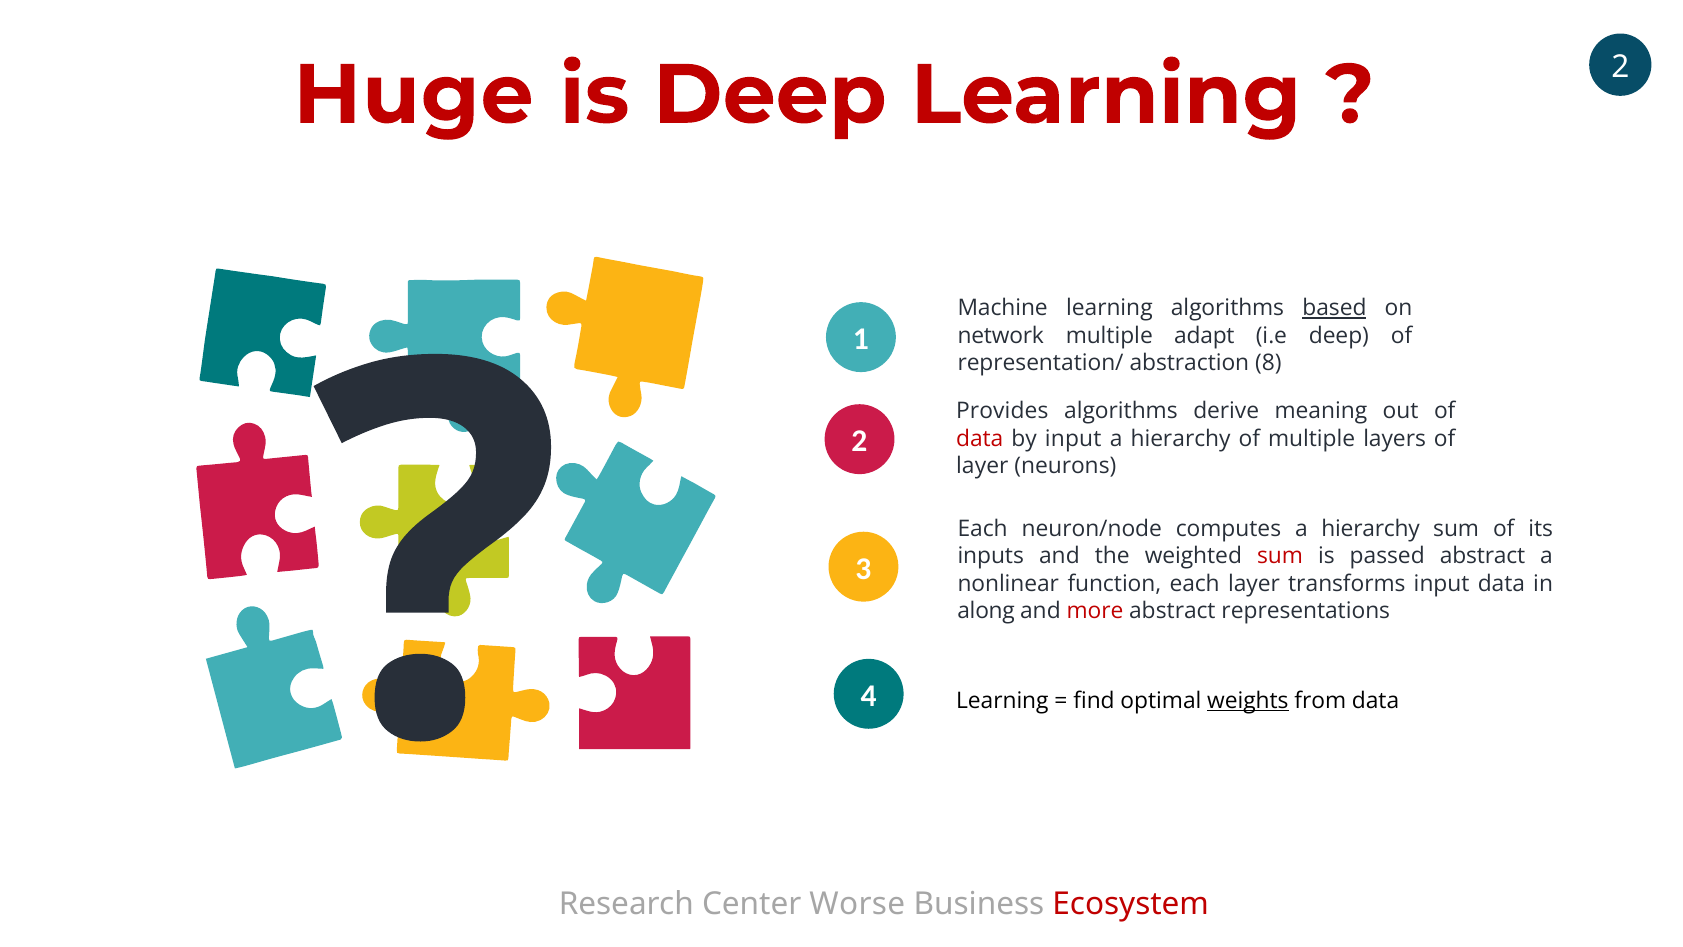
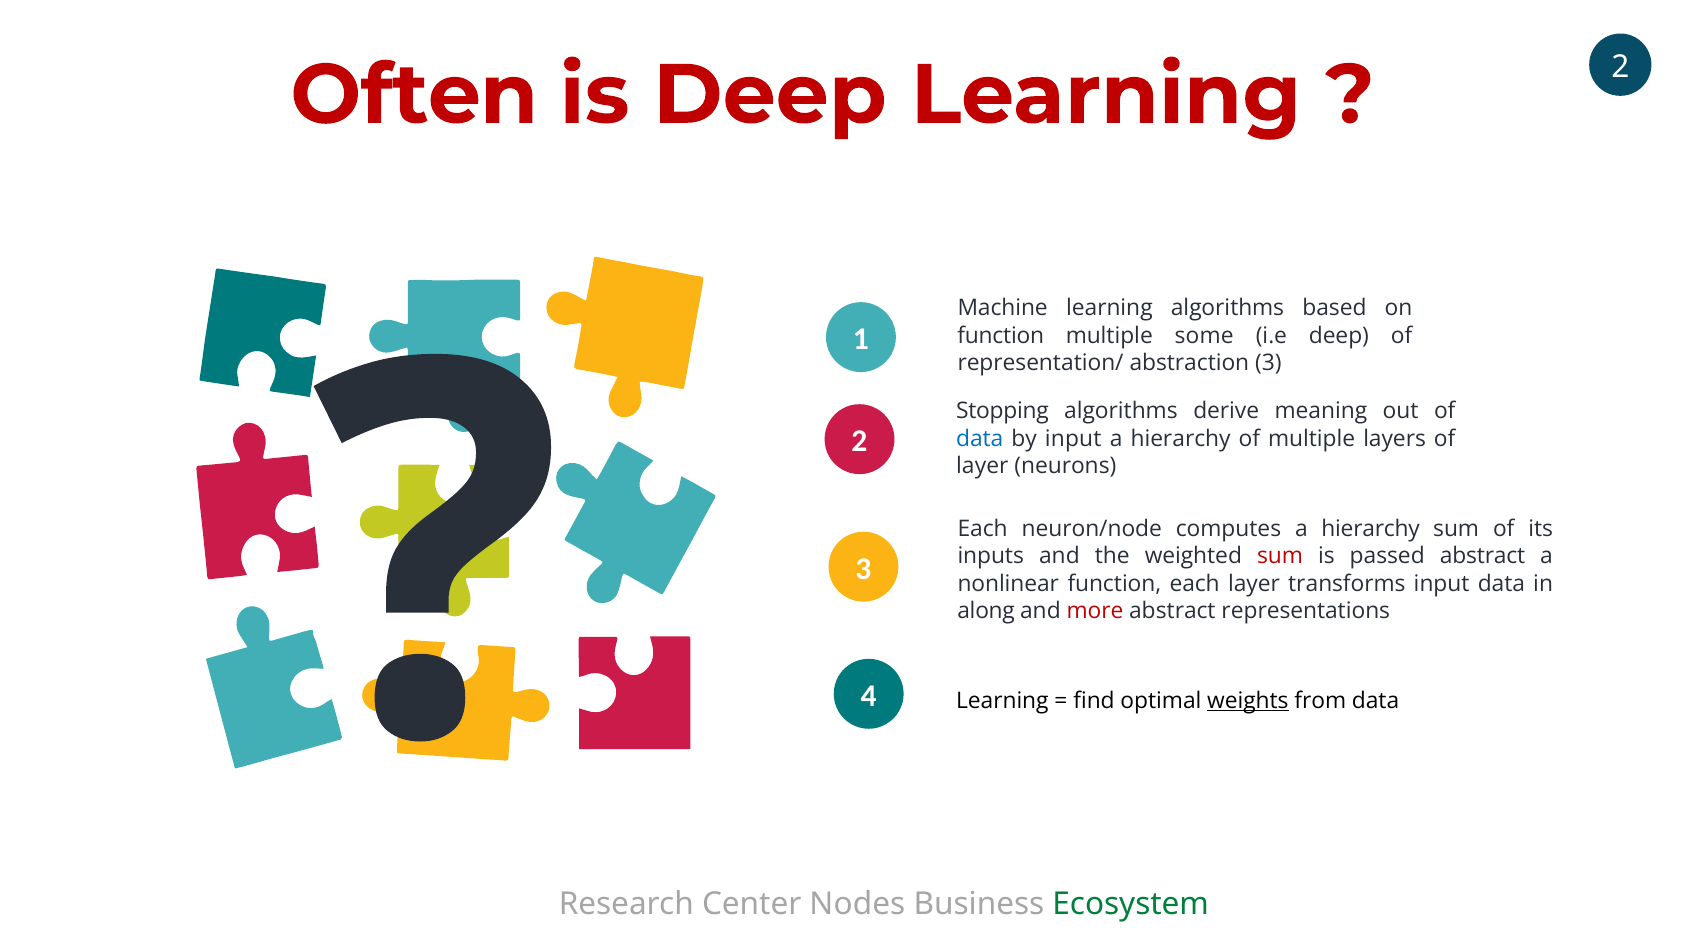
Huge: Huge -> Often
based underline: present -> none
network at (1001, 335): network -> function
adapt: adapt -> some
abstraction 8: 8 -> 3
Provides: Provides -> Stopping
data at (980, 438) colour: red -> blue
Worse: Worse -> Nodes
Ecosystem colour: red -> green
